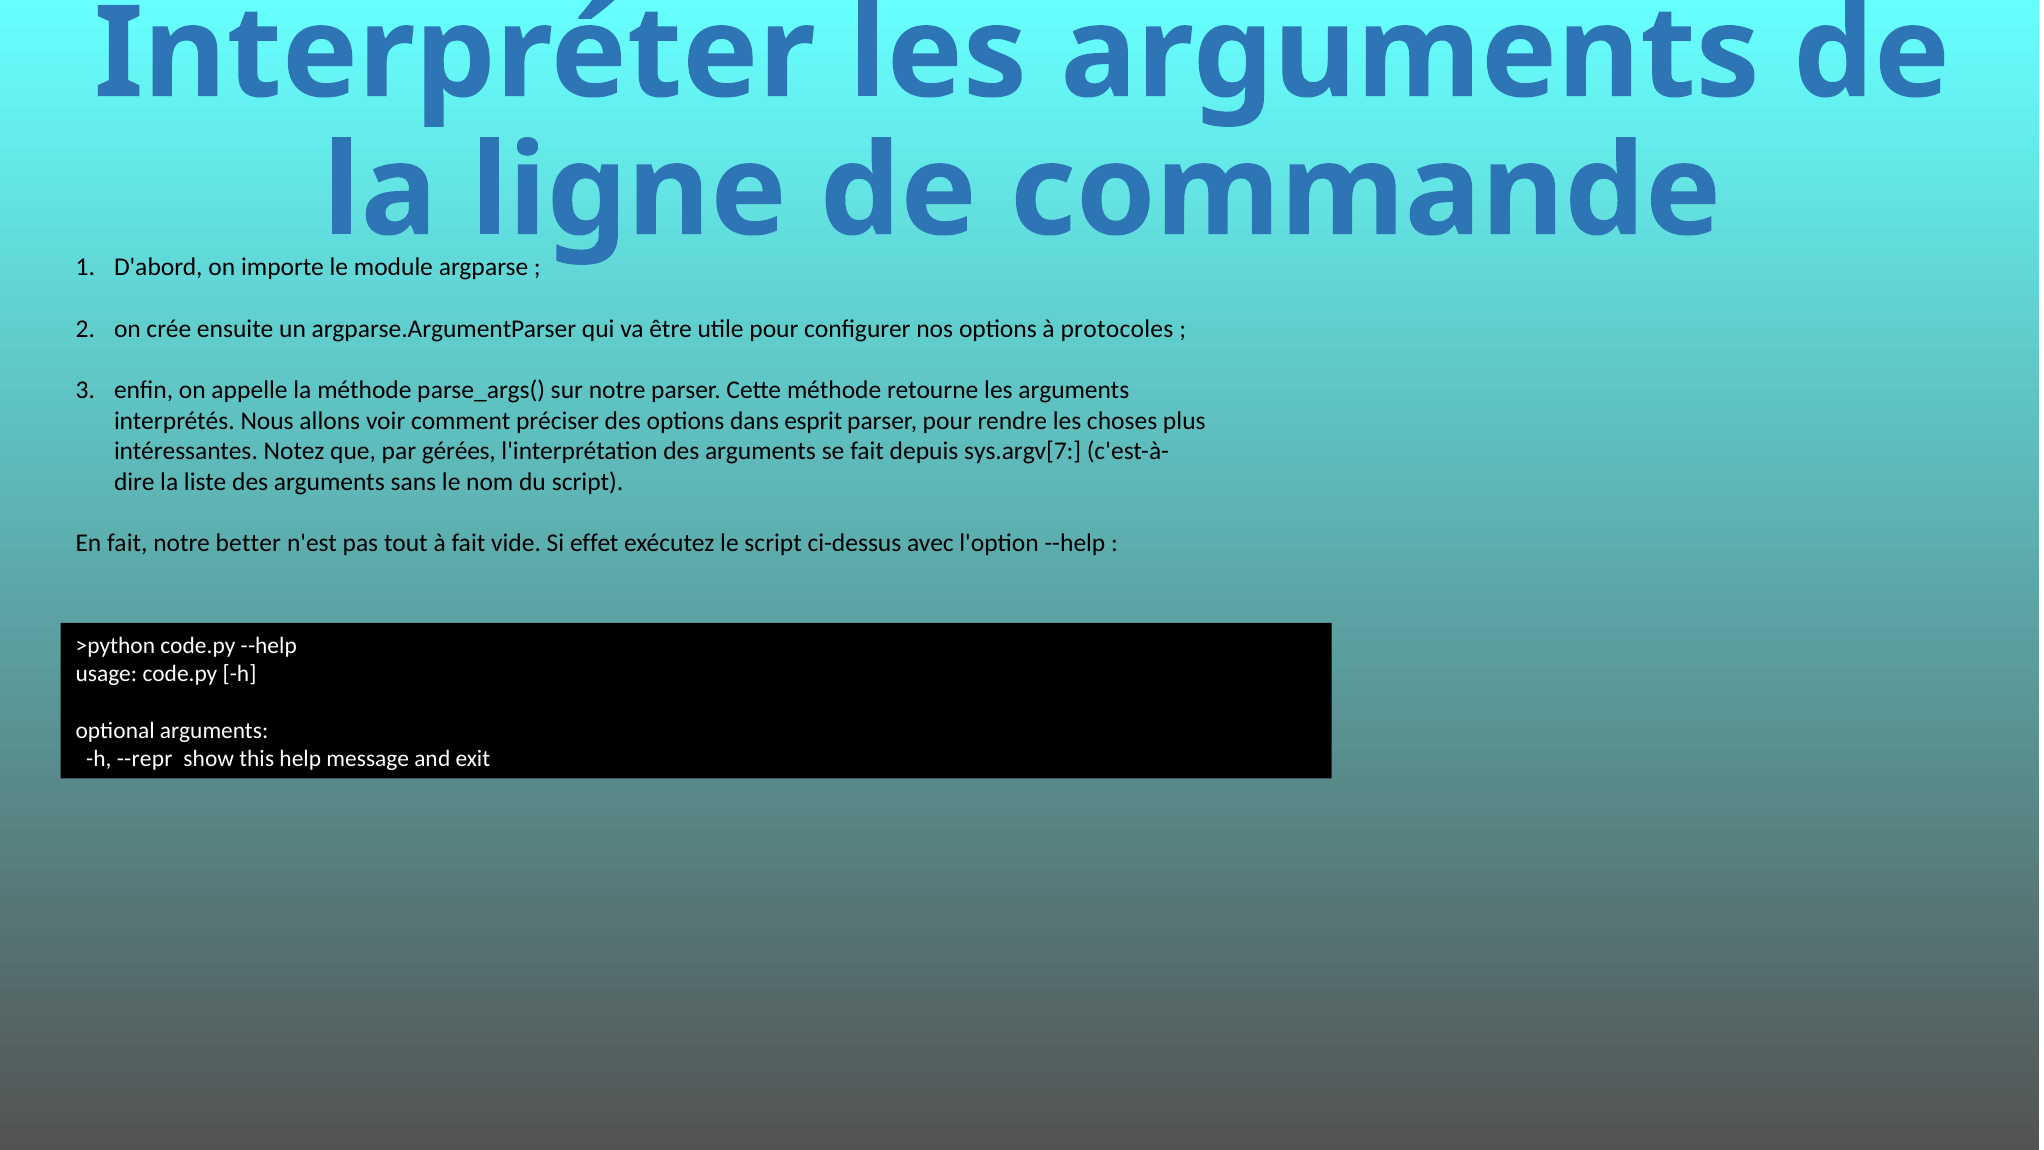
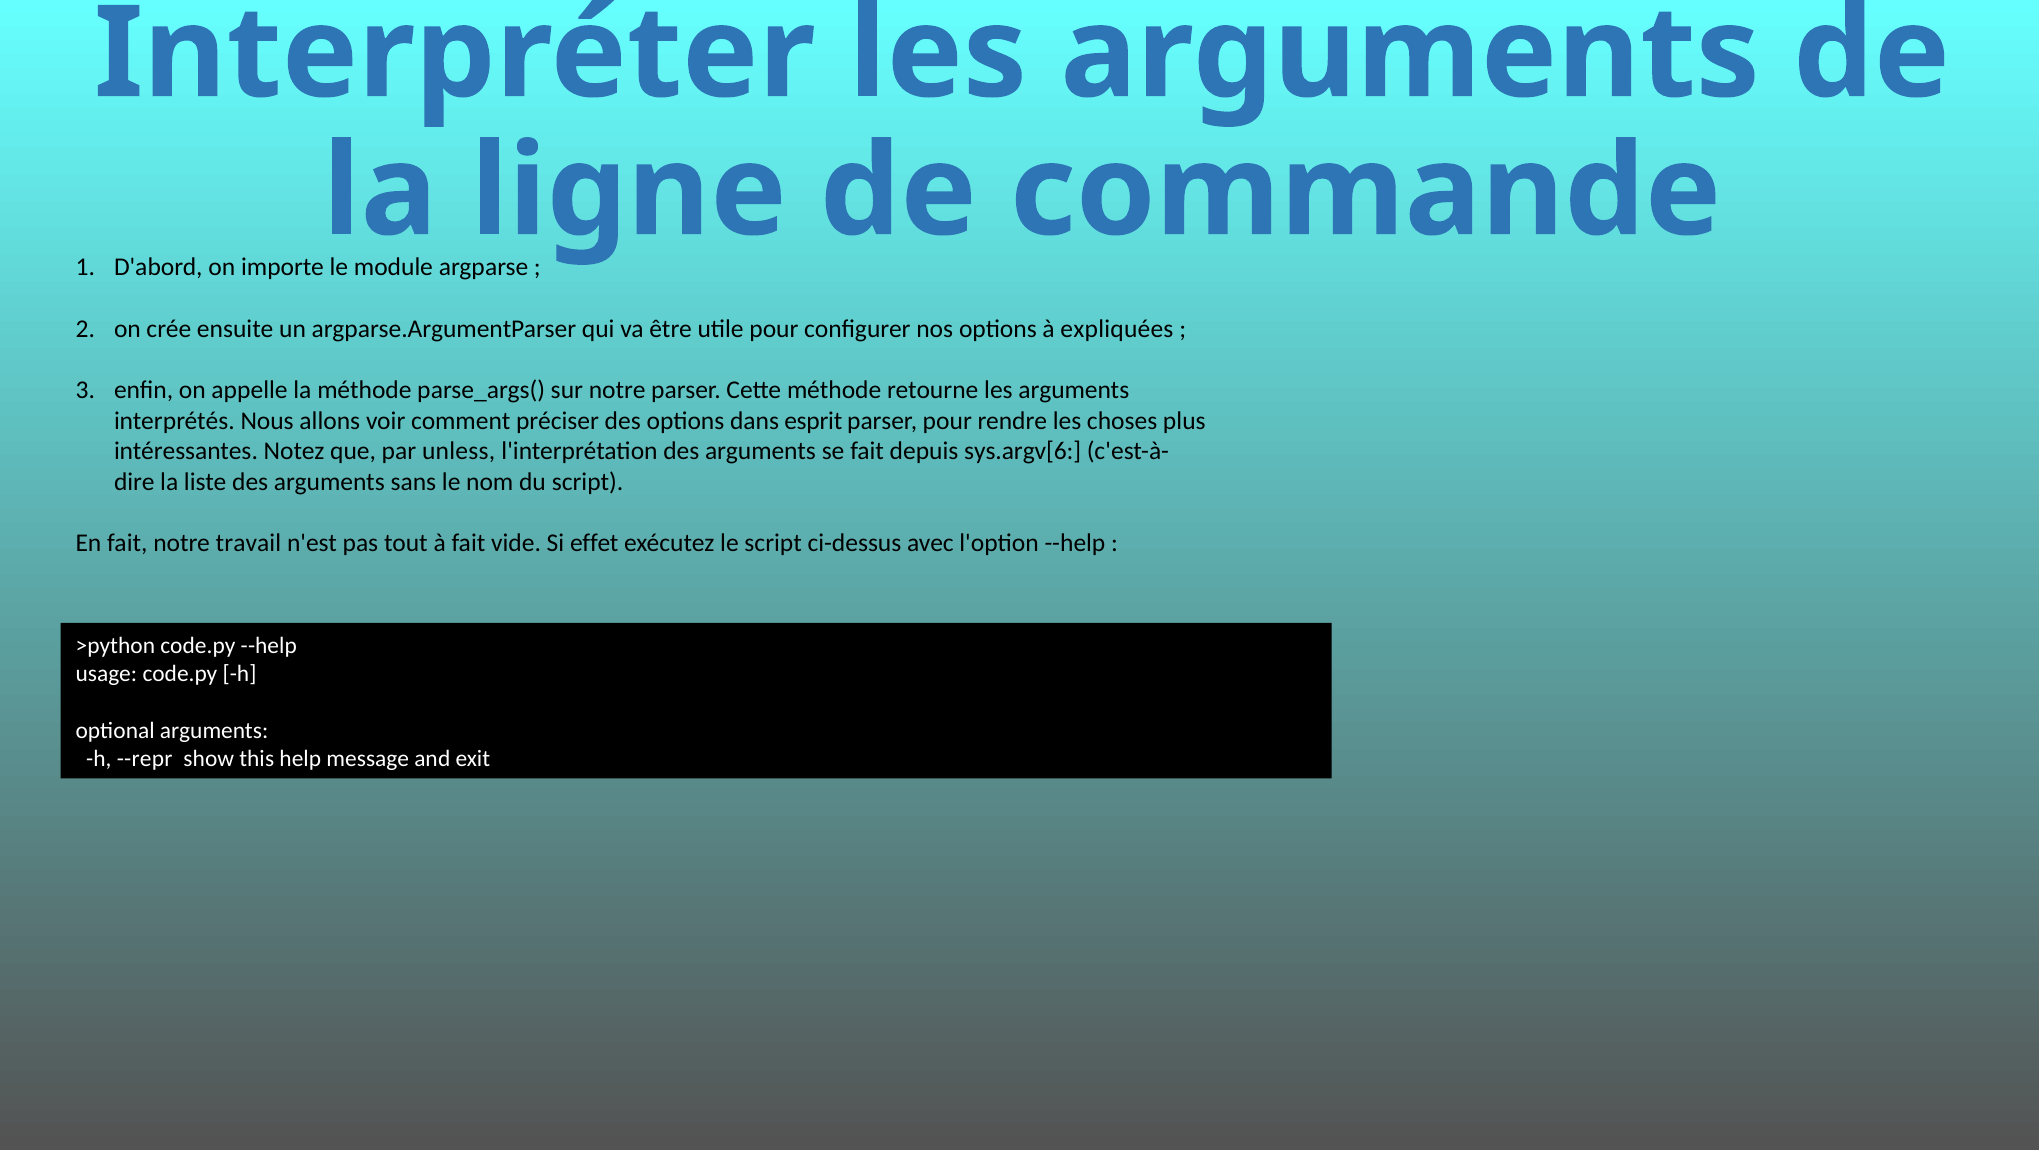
protocoles: protocoles -> expliquées
gérées: gérées -> unless
sys.argv[7: sys.argv[7 -> sys.argv[6
better: better -> travail
